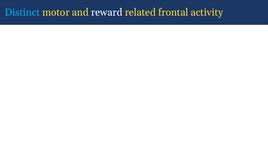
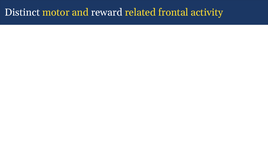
Distinct colour: light blue -> white
